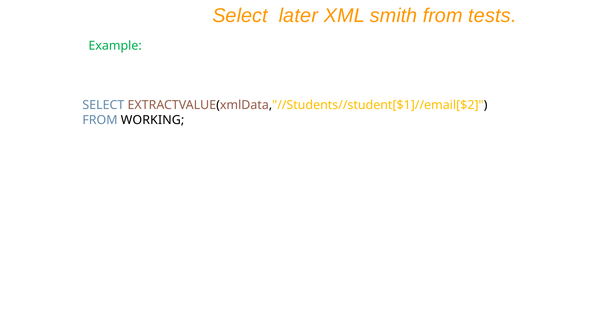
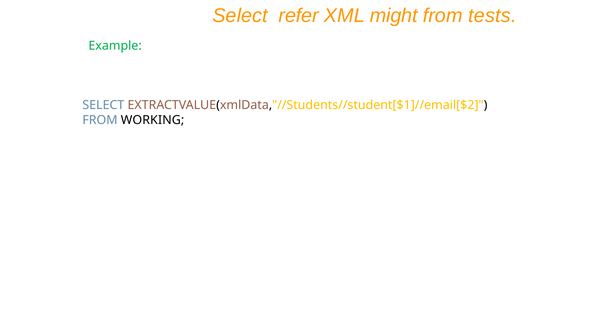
later: later -> refer
smith: smith -> might
